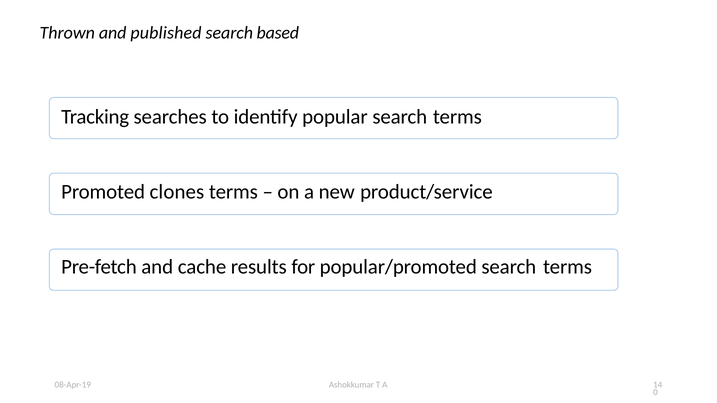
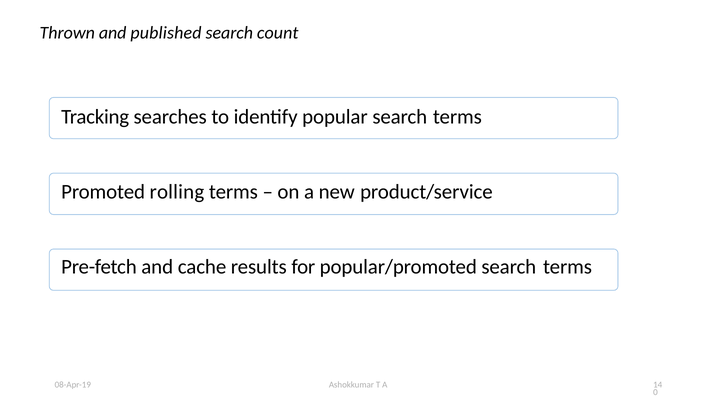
based: based -> count
clones: clones -> rolling
